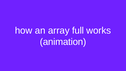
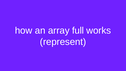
animation: animation -> represent
